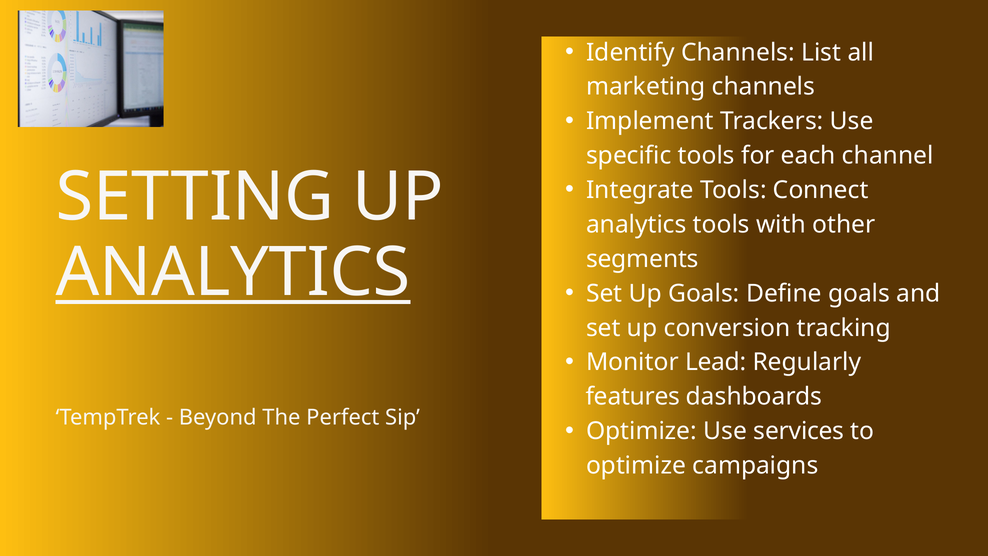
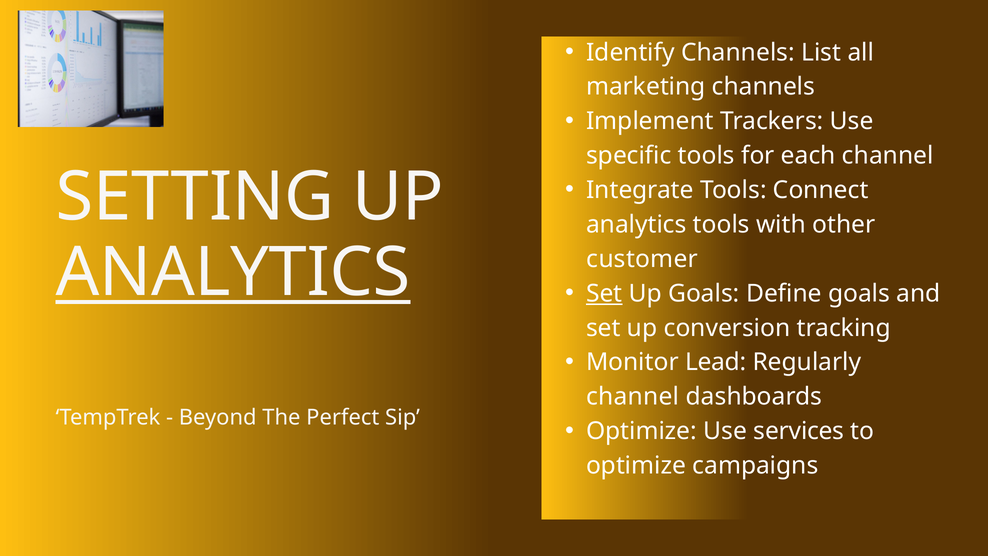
segments: segments -> customer
Set at (604, 293) underline: none -> present
features at (633, 397): features -> channel
